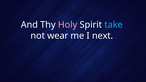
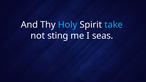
Holy colour: pink -> light blue
wear: wear -> sting
next: next -> seas
